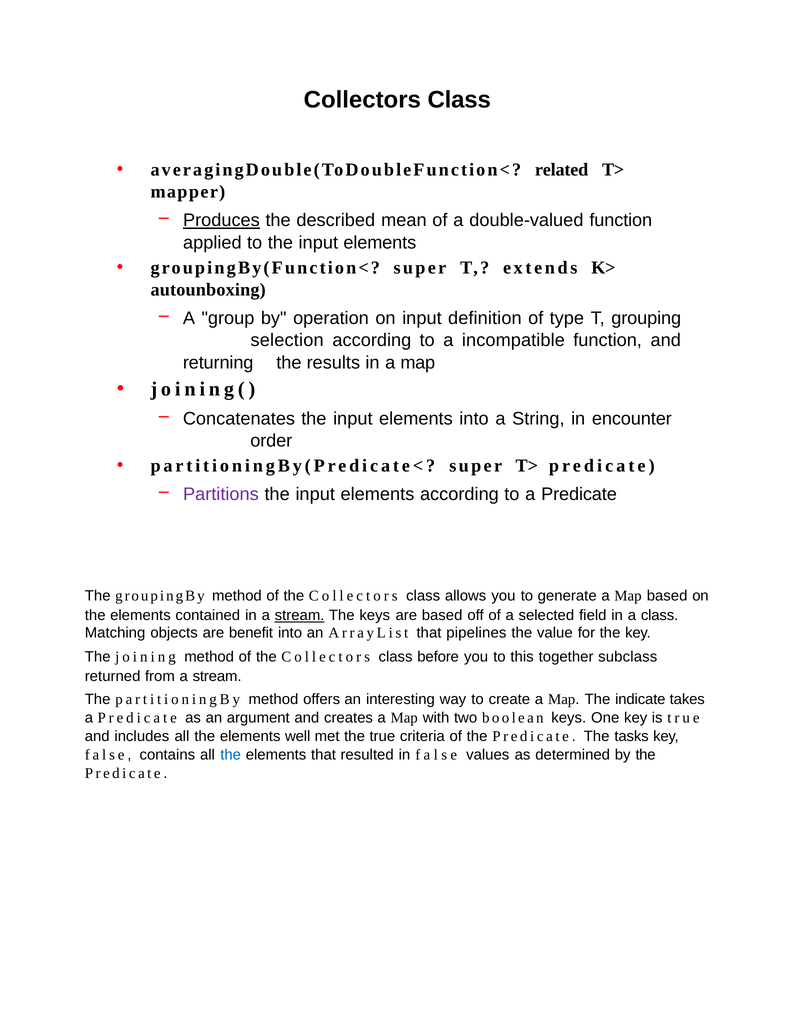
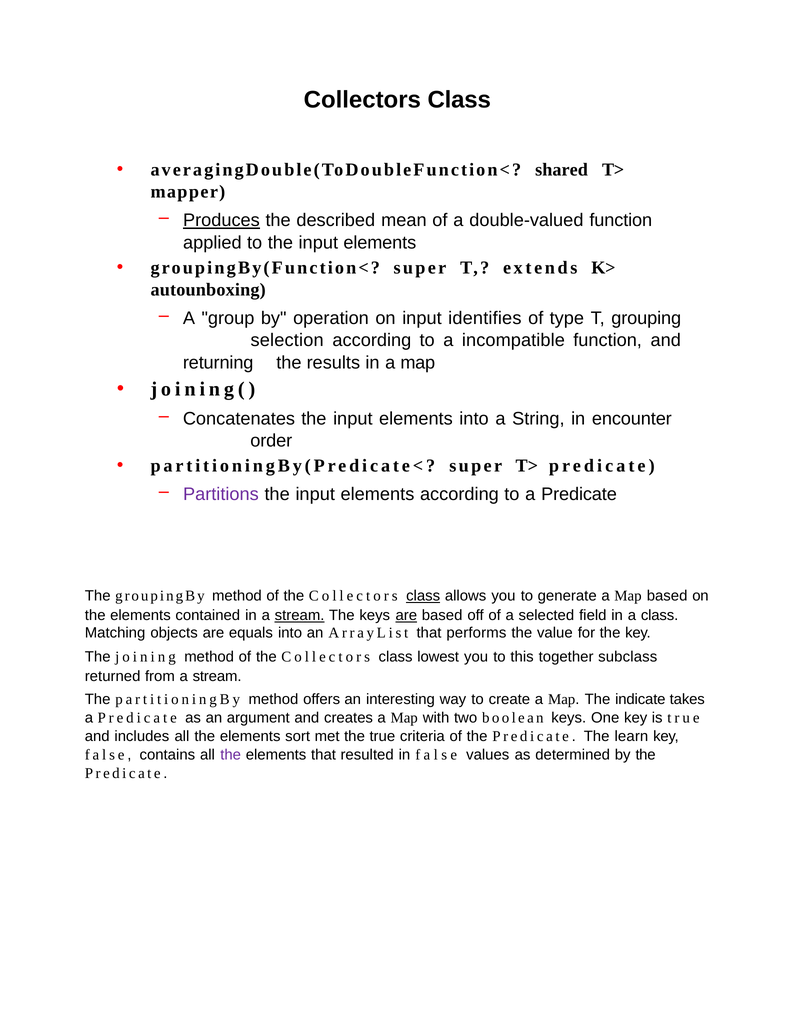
related: related -> shared
definition: definition -> identifies
class at (423, 596) underline: none -> present
are at (406, 615) underline: none -> present
benefit: benefit -> equals
pipelines: pipelines -> performs
before: before -> lowest
well: well -> sort
tasks: tasks -> learn
the at (231, 754) colour: blue -> purple
